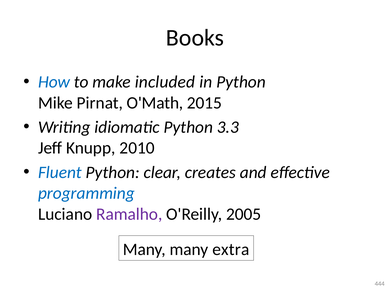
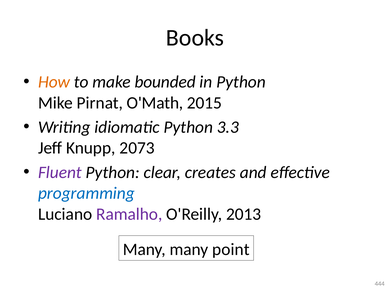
How colour: blue -> orange
included: included -> bounded
2010: 2010 -> 2073
Fluent colour: blue -> purple
2005: 2005 -> 2013
extra: extra -> point
